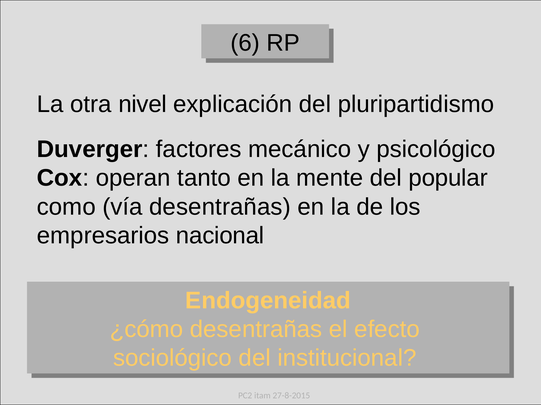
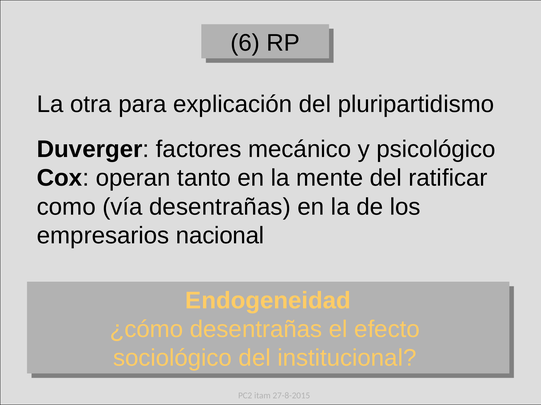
nivel: nivel -> para
popular: popular -> ratificar
